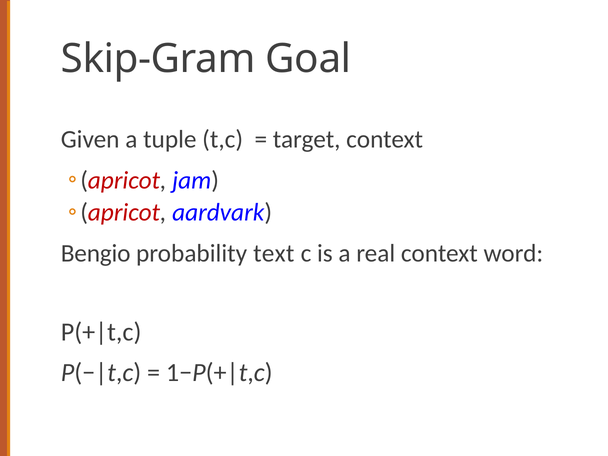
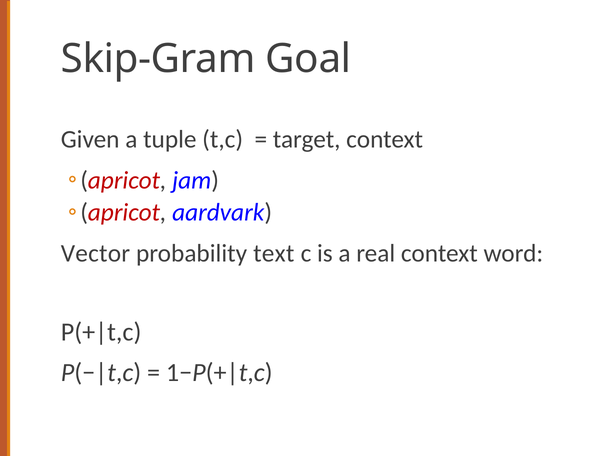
Bengio: Bengio -> Vector
